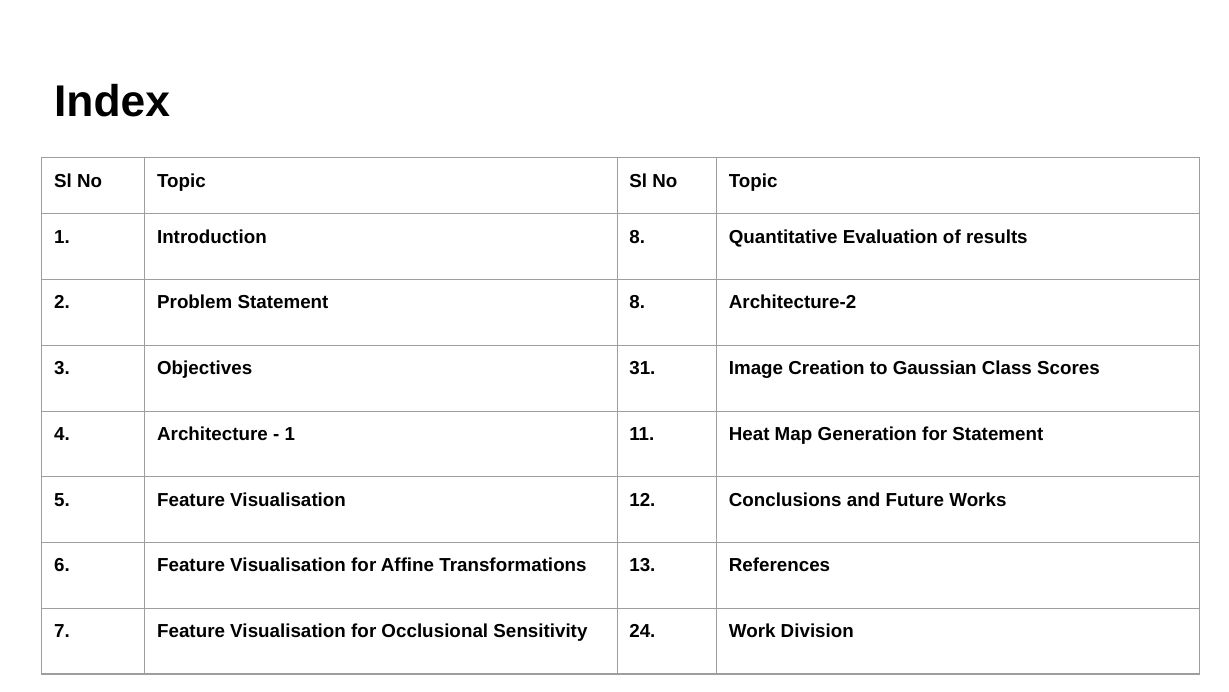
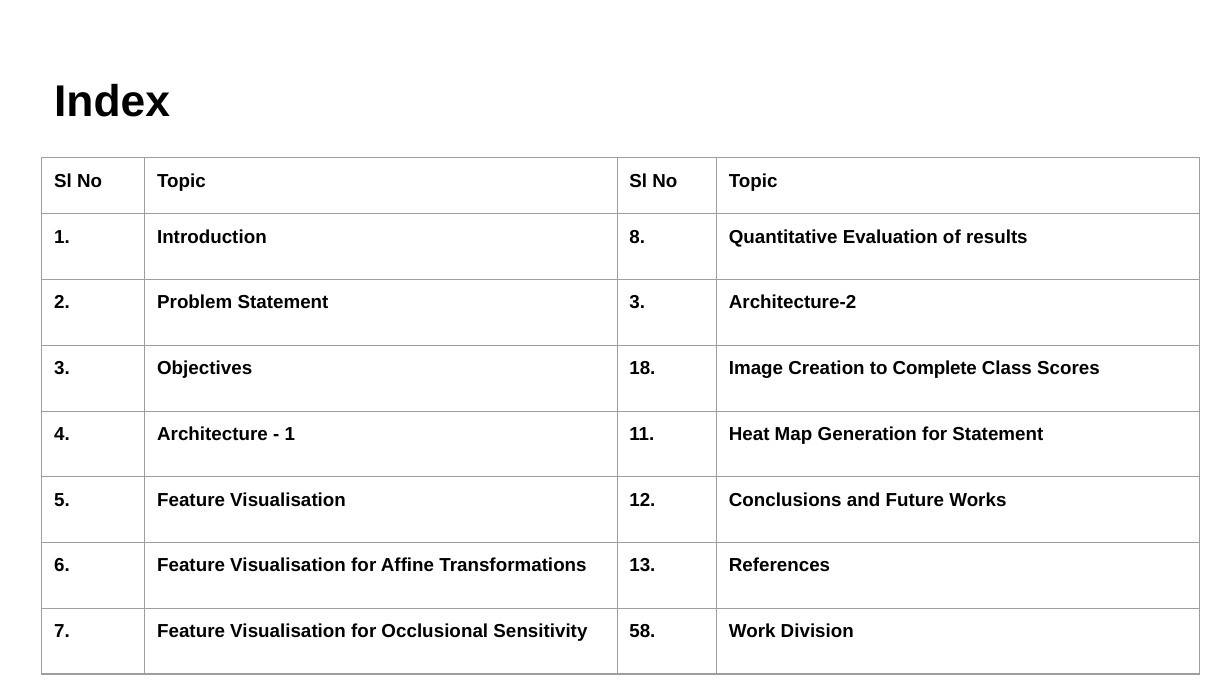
Statement 8: 8 -> 3
31: 31 -> 18
Gaussian: Gaussian -> Complete
24: 24 -> 58
